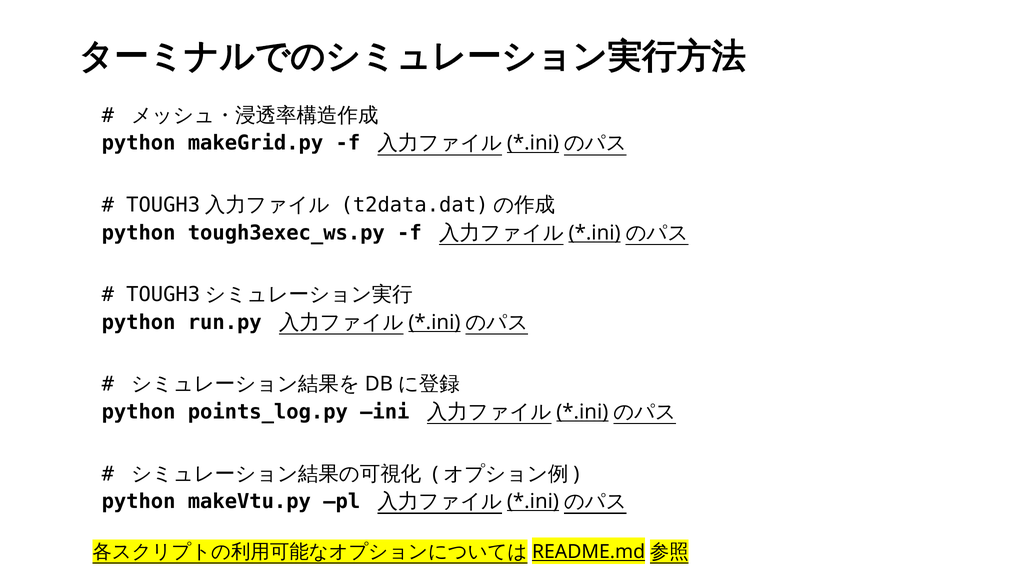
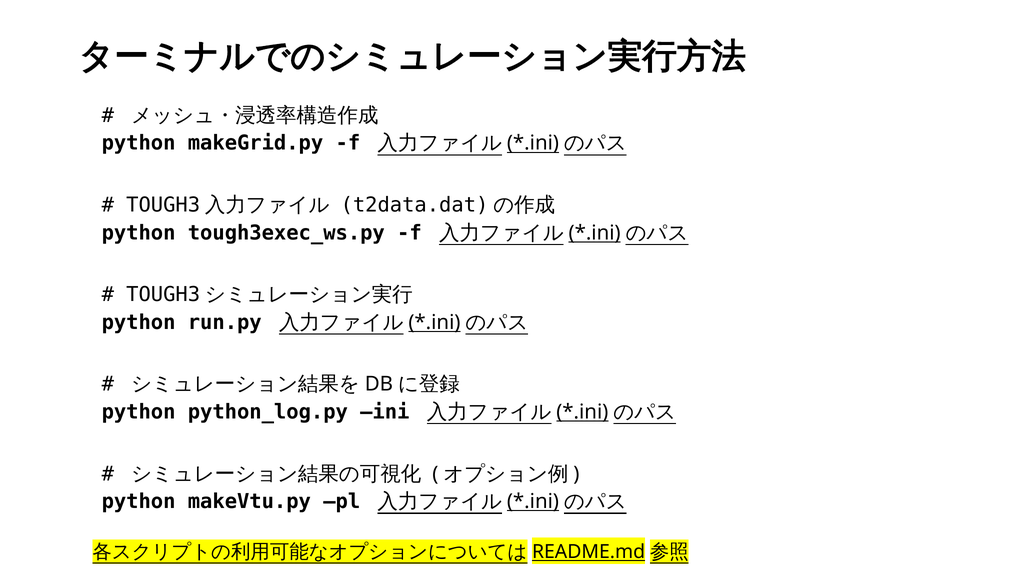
points_log.py: points_log.py -> python_log.py
